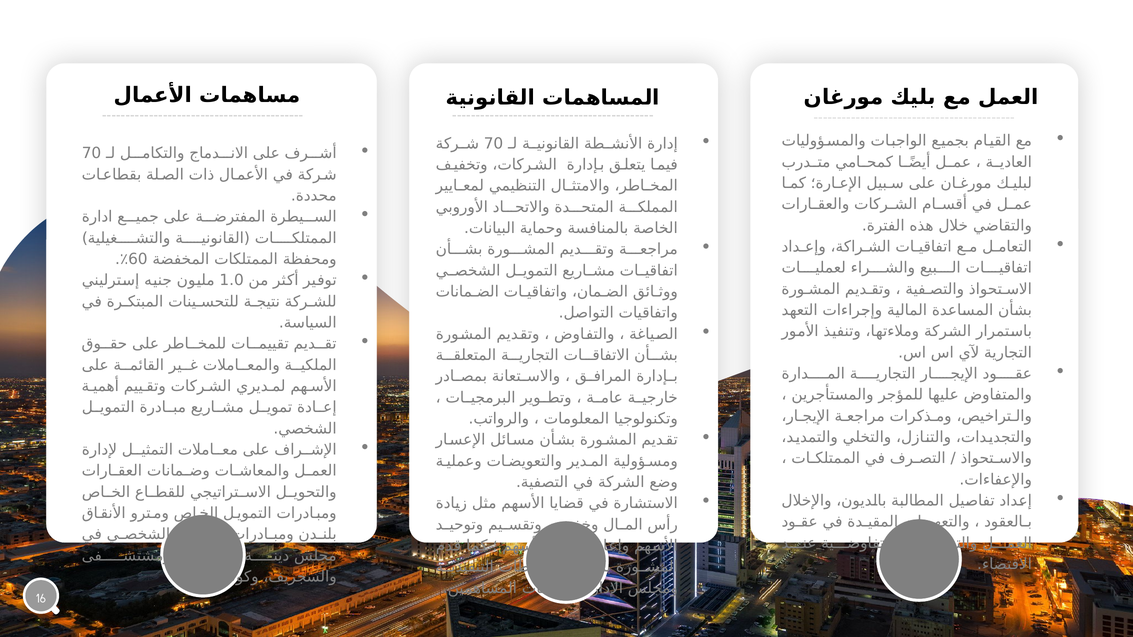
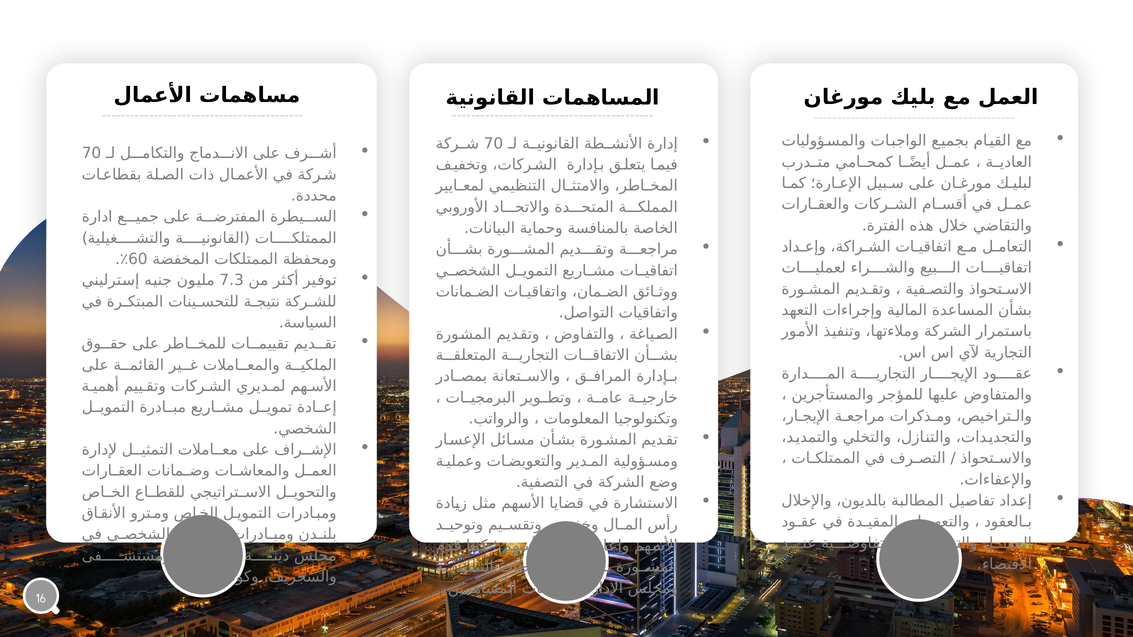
1.0: 1.0 -> 7.3
